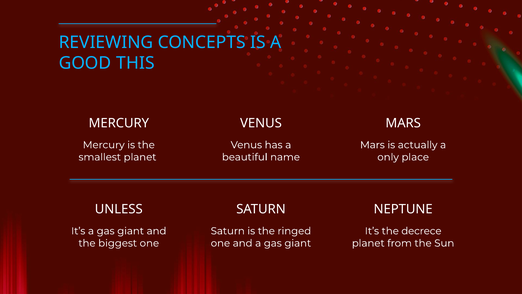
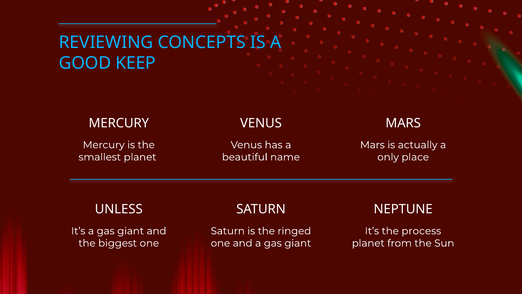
THIS: THIS -> KEEP
decrece: decrece -> process
